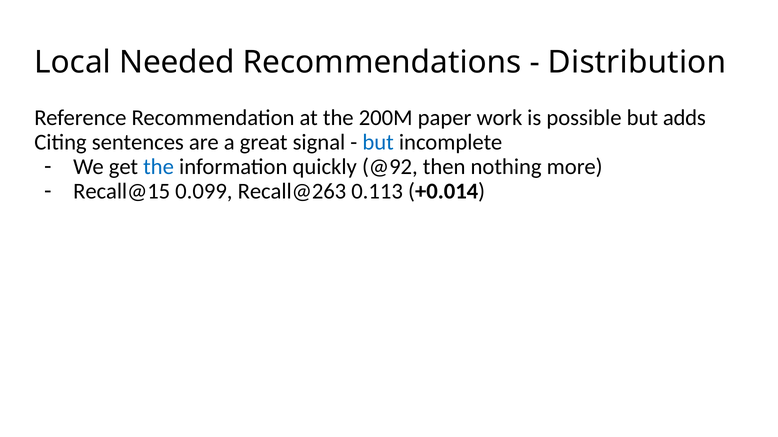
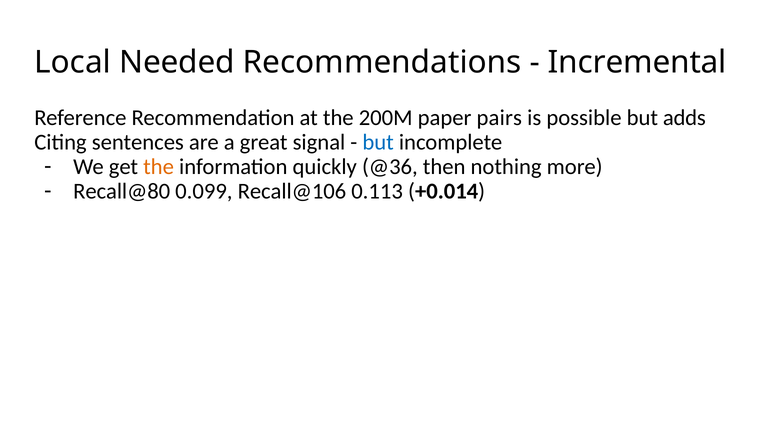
Distribution: Distribution -> Incremental
work: work -> pairs
the at (159, 167) colour: blue -> orange
@92: @92 -> @36
Recall@15: Recall@15 -> Recall@80
Recall@263: Recall@263 -> Recall@106
